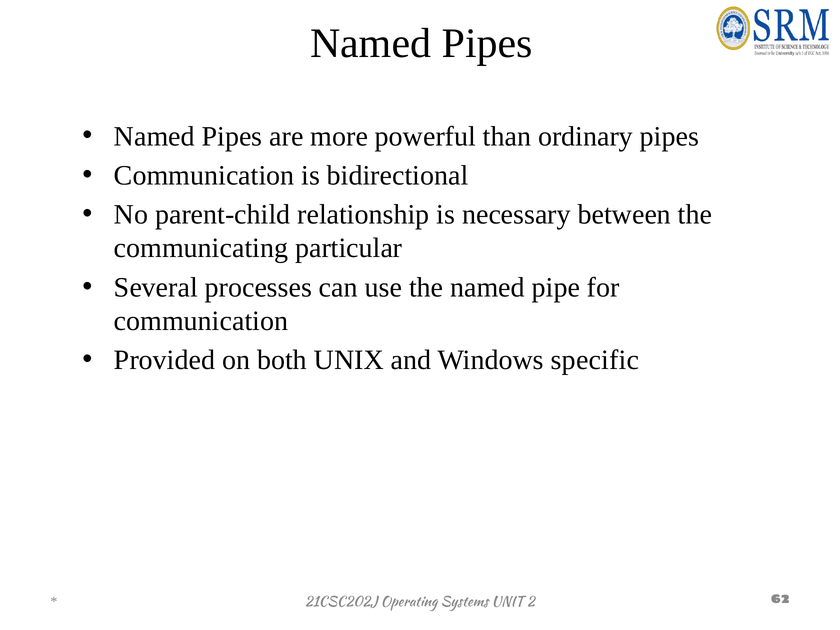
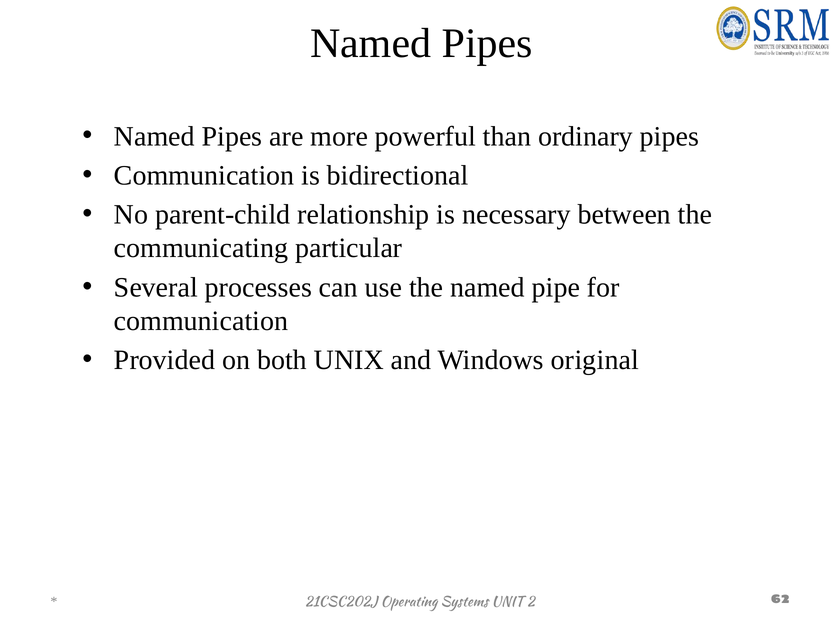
specific: specific -> original
